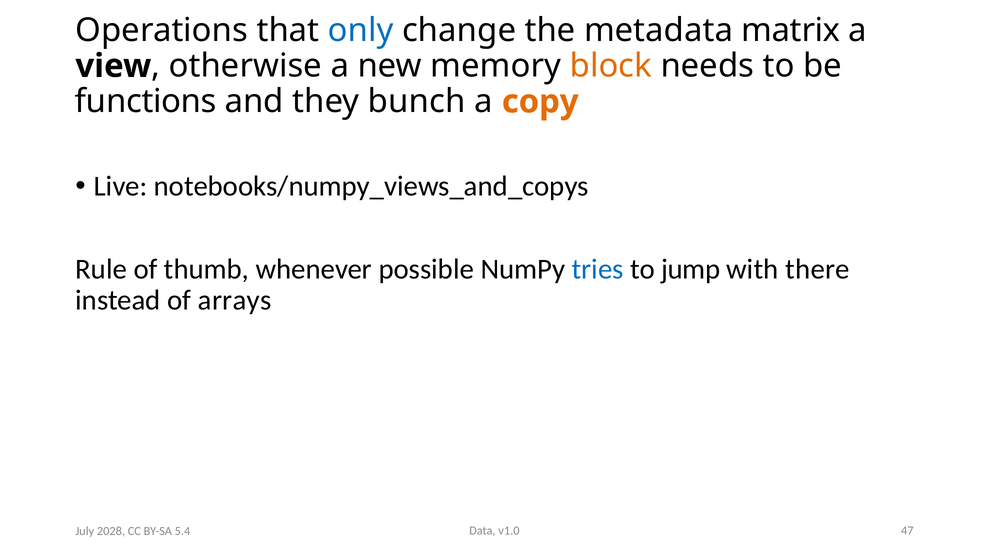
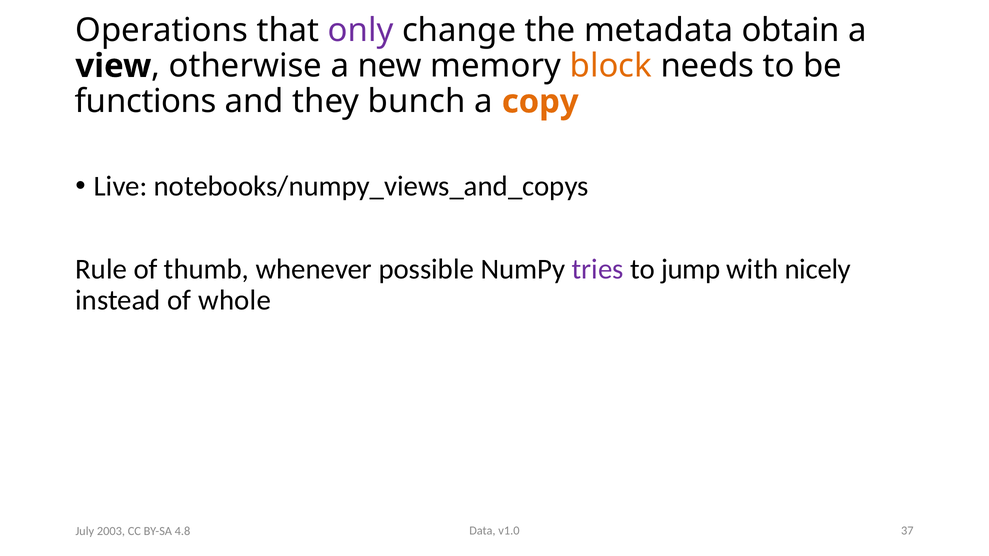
only colour: blue -> purple
matrix: matrix -> obtain
tries colour: blue -> purple
there: there -> nicely
arrays: arrays -> whole
47: 47 -> 37
2028: 2028 -> 2003
5.4: 5.4 -> 4.8
